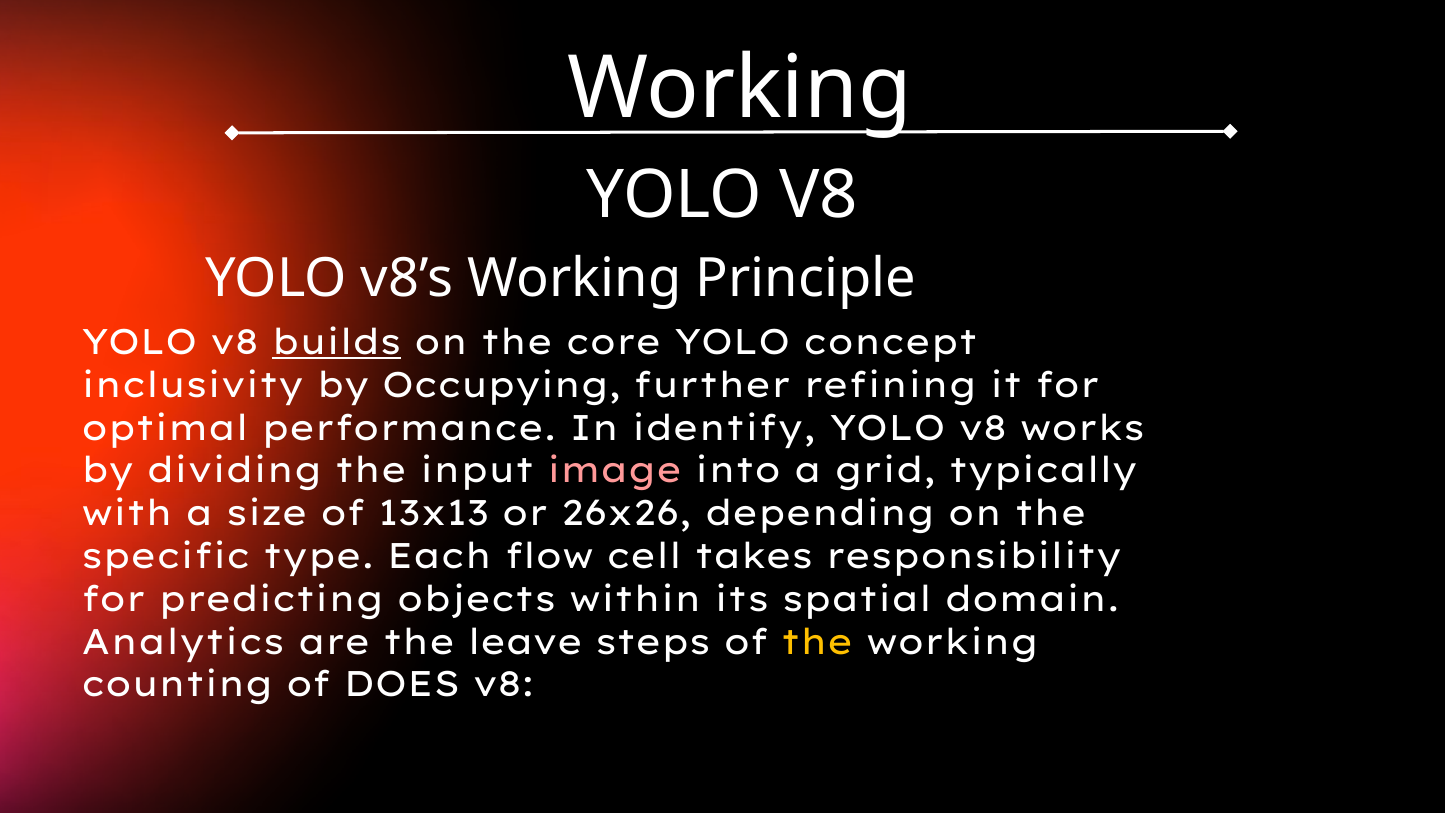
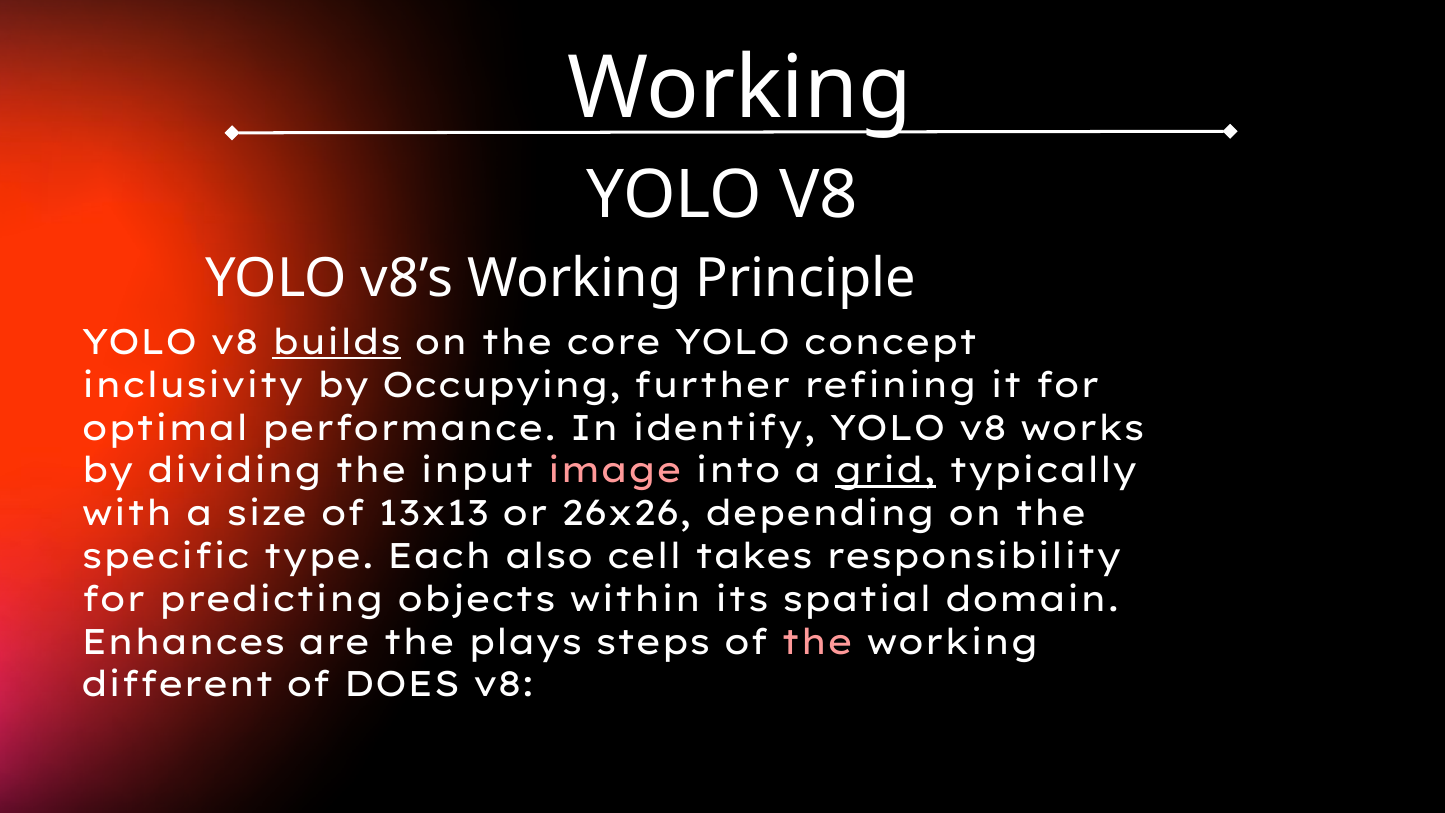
grid underline: none -> present
flow: flow -> also
Analytics: Analytics -> Enhances
leave: leave -> plays
the at (817, 642) colour: yellow -> pink
counting: counting -> different
